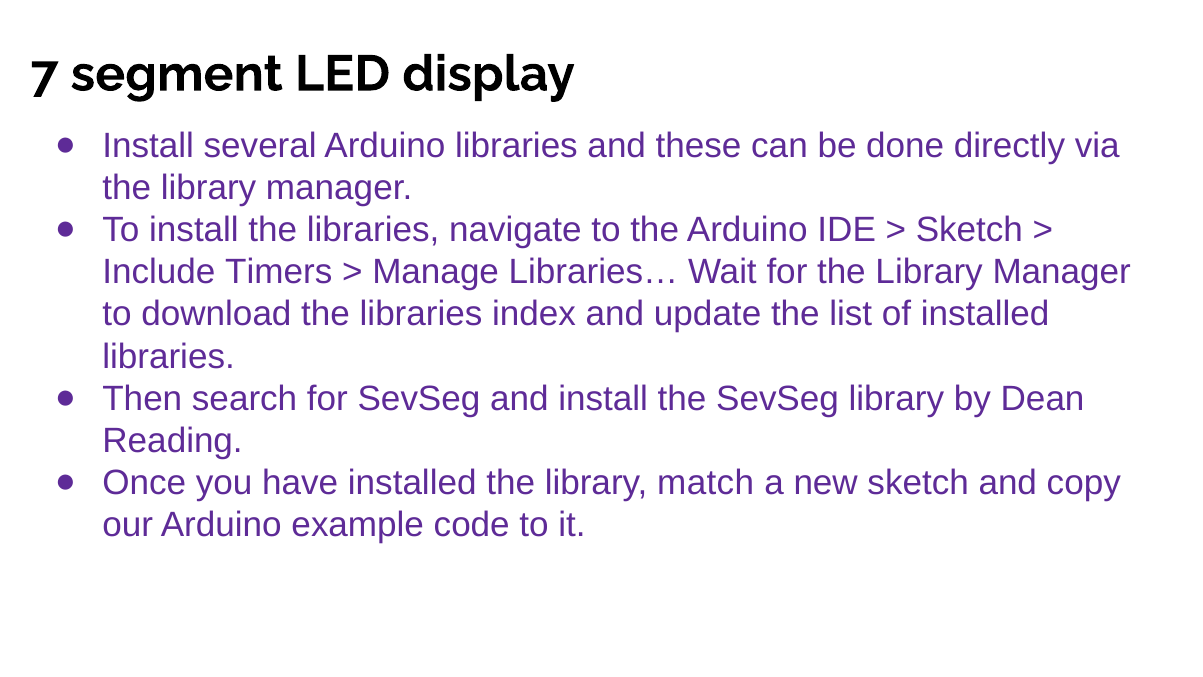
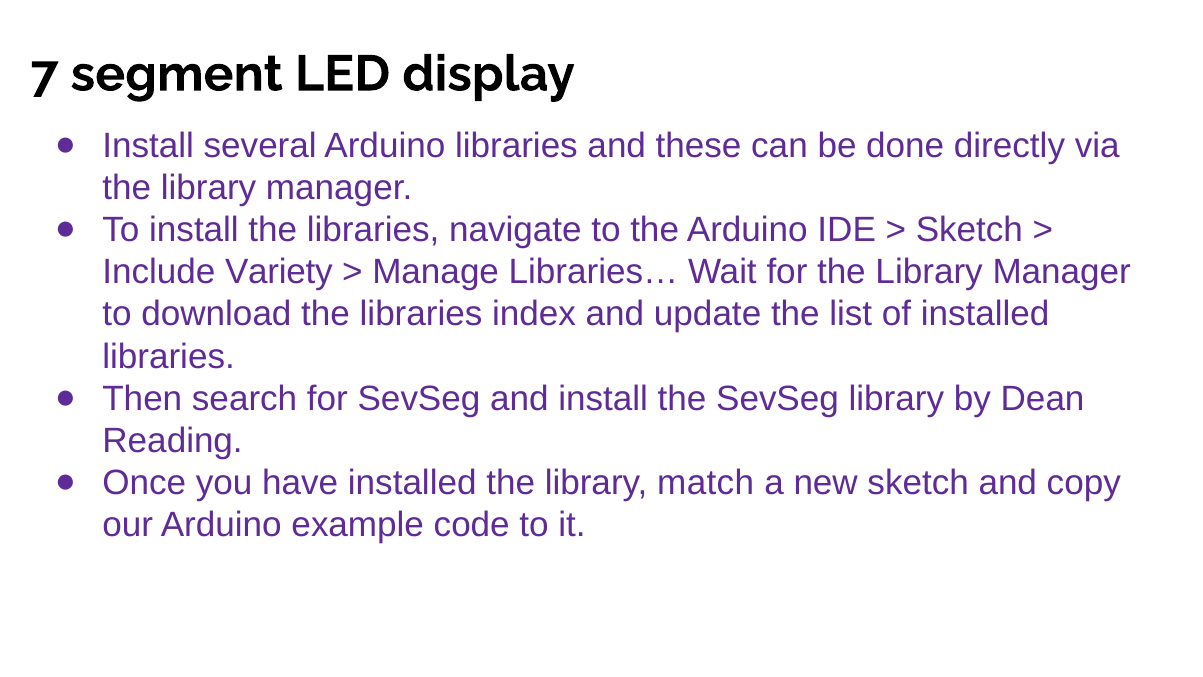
Timers: Timers -> Variety
